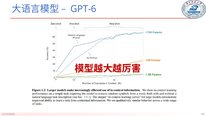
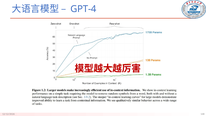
GPT-6: GPT-6 -> GPT-4
